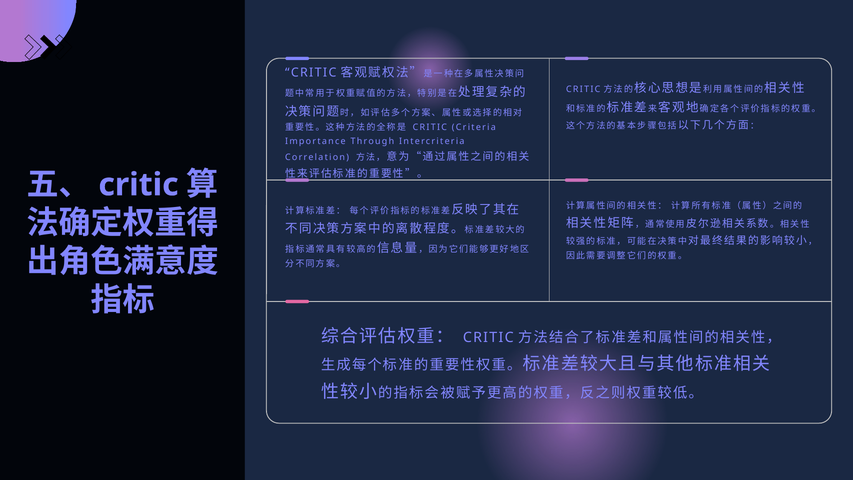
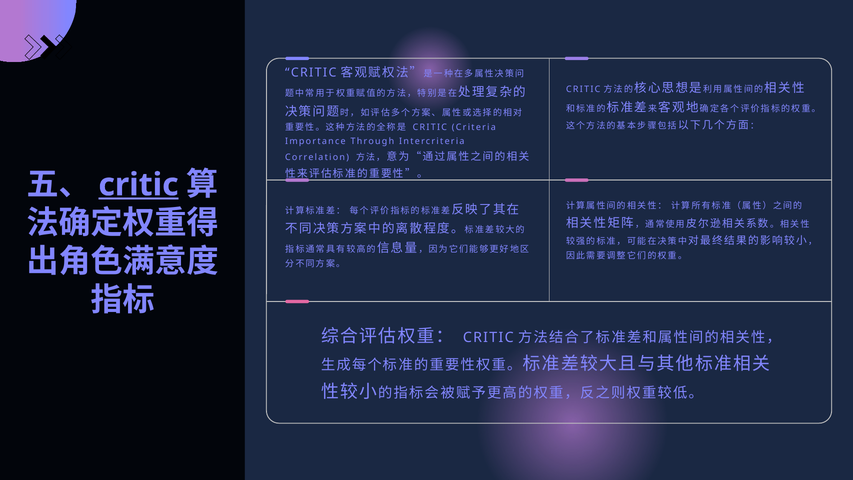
critic at (139, 185) underline: none -> present
